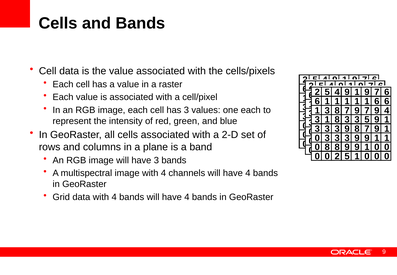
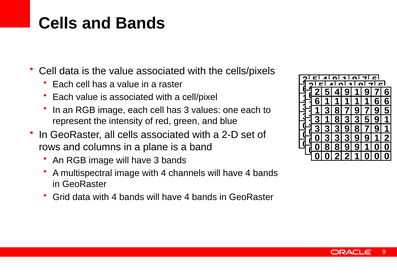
4 at (387, 110): 4 -> 5
1 at (387, 138): 1 -> 2
5 at (347, 156): 5 -> 2
